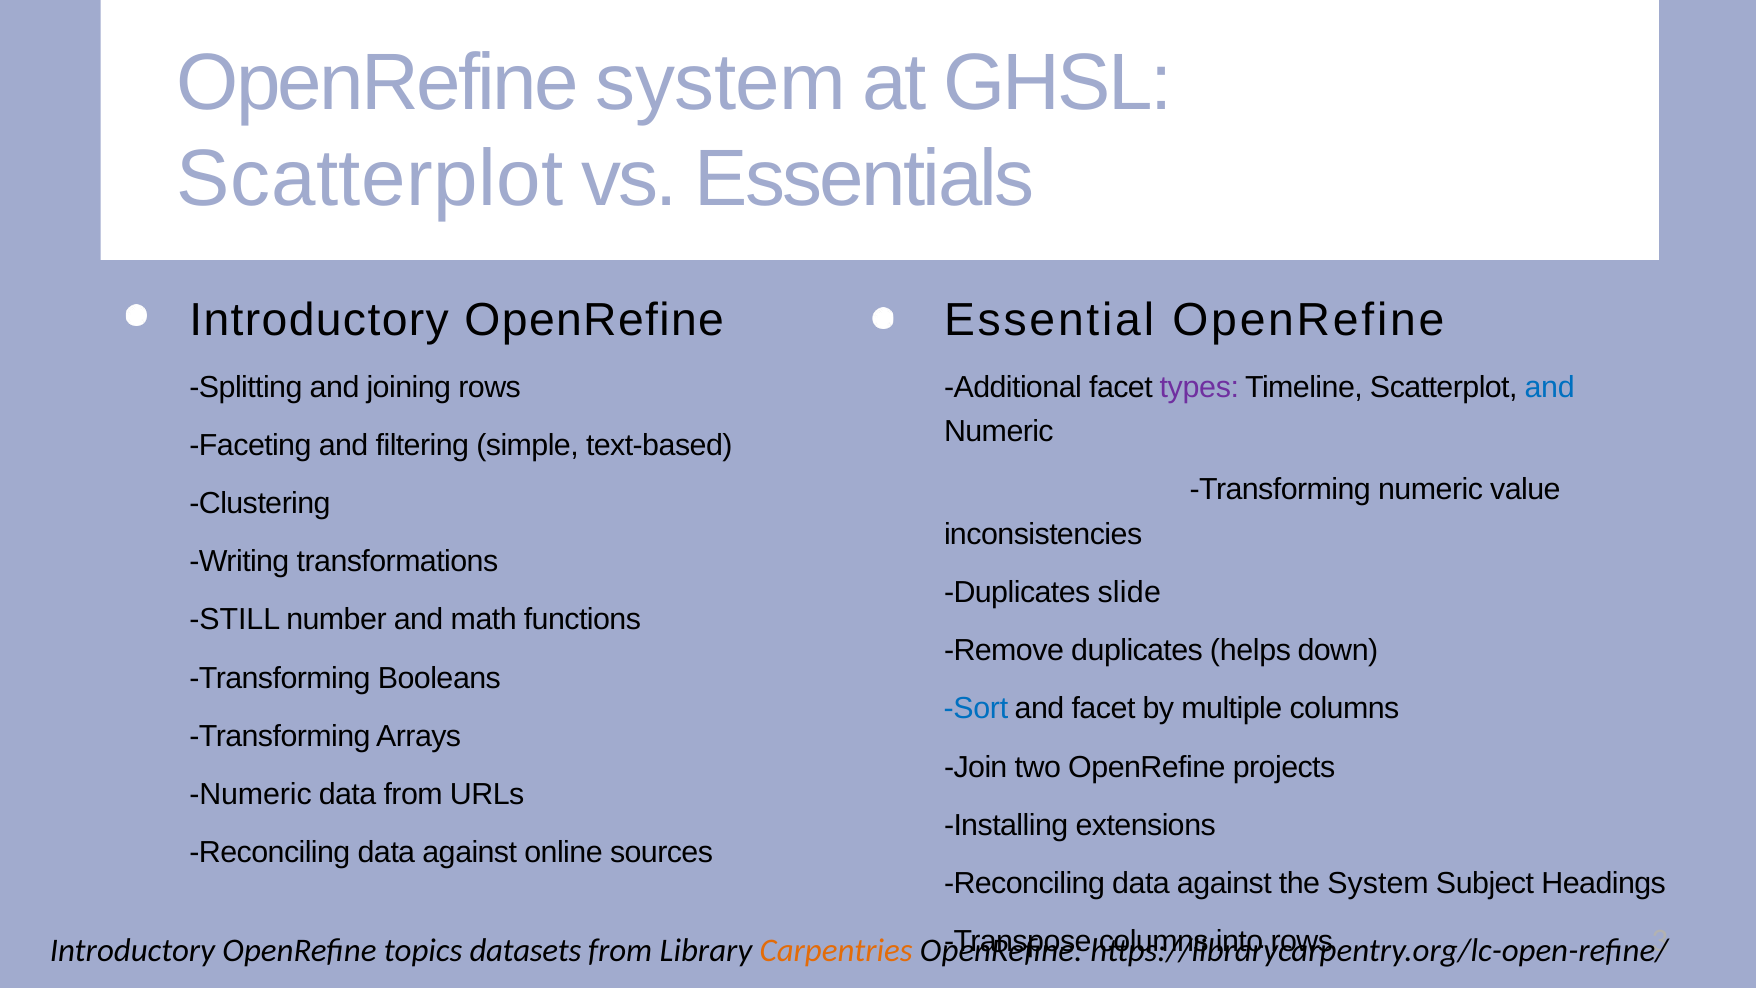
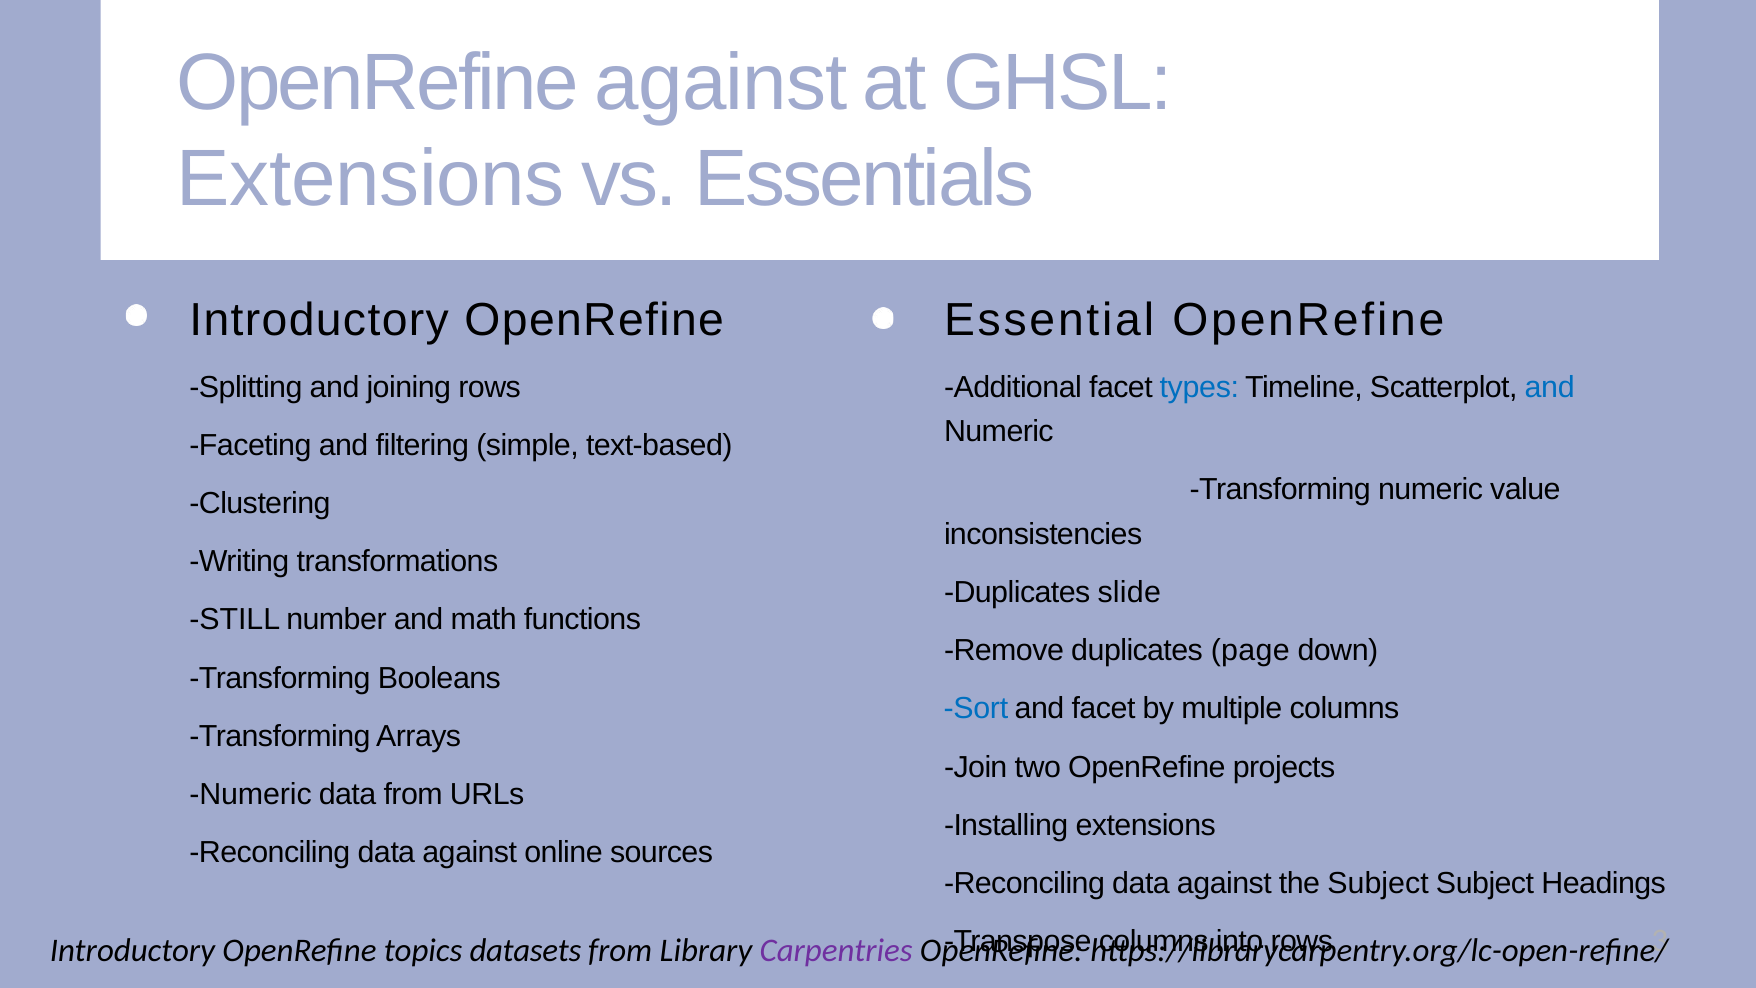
OpenRefine system: system -> against
Scatterplot at (370, 179): Scatterplot -> Extensions
types colour: purple -> blue
helps: helps -> page
the System: System -> Subject
Carpentries colour: orange -> purple
